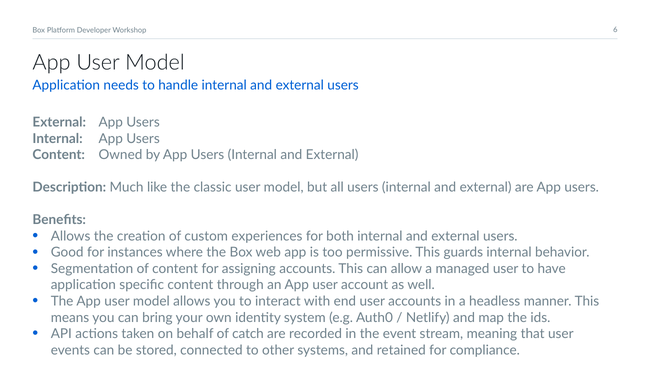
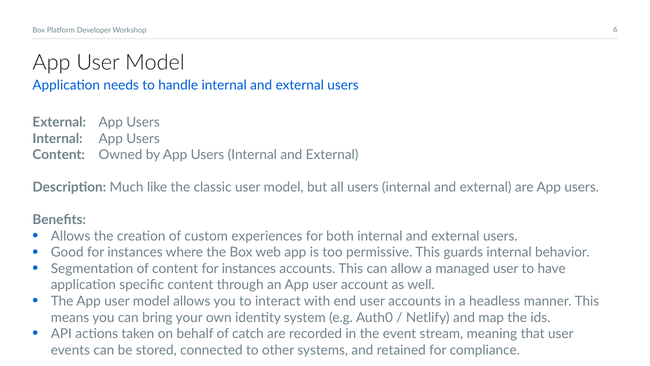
content for assigning: assigning -> instances
